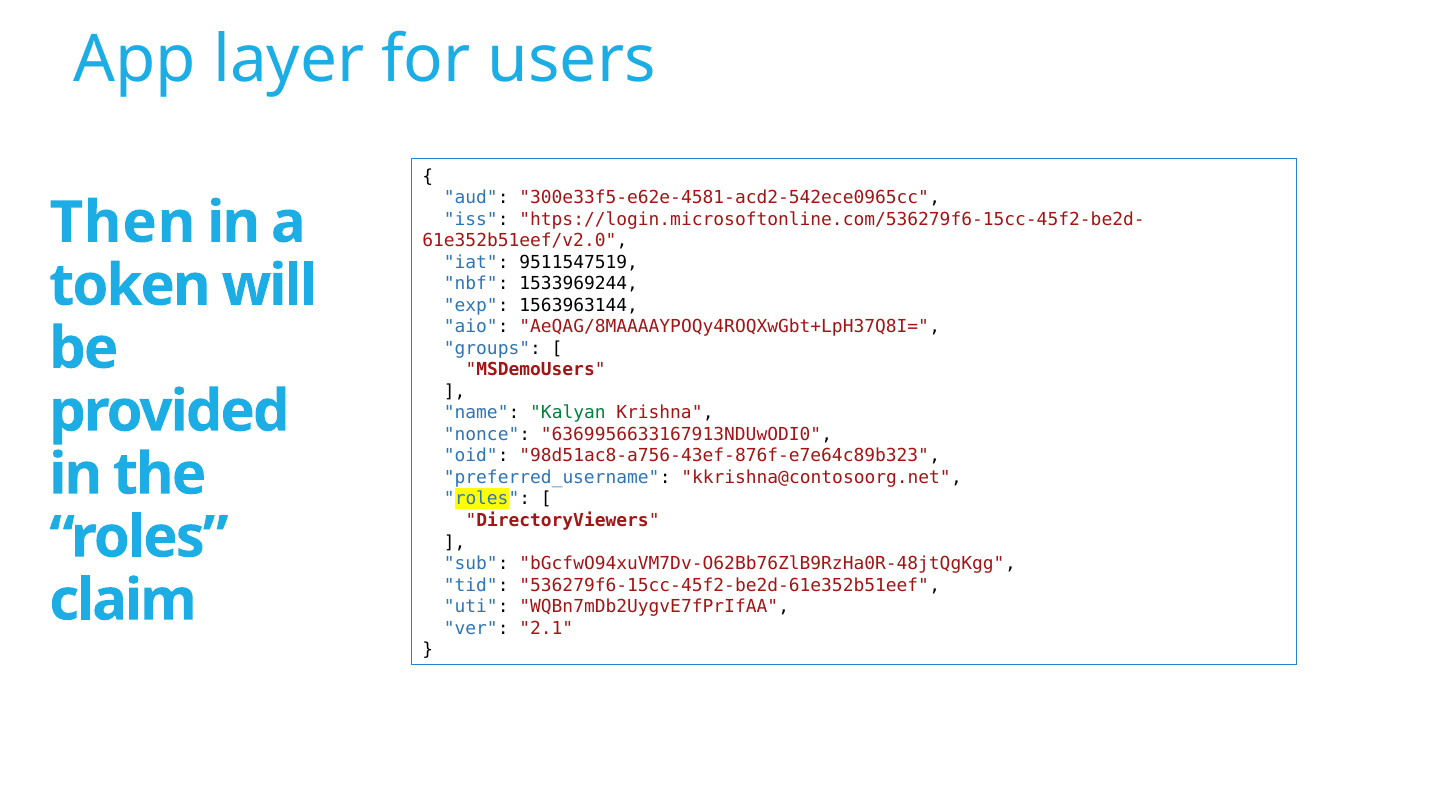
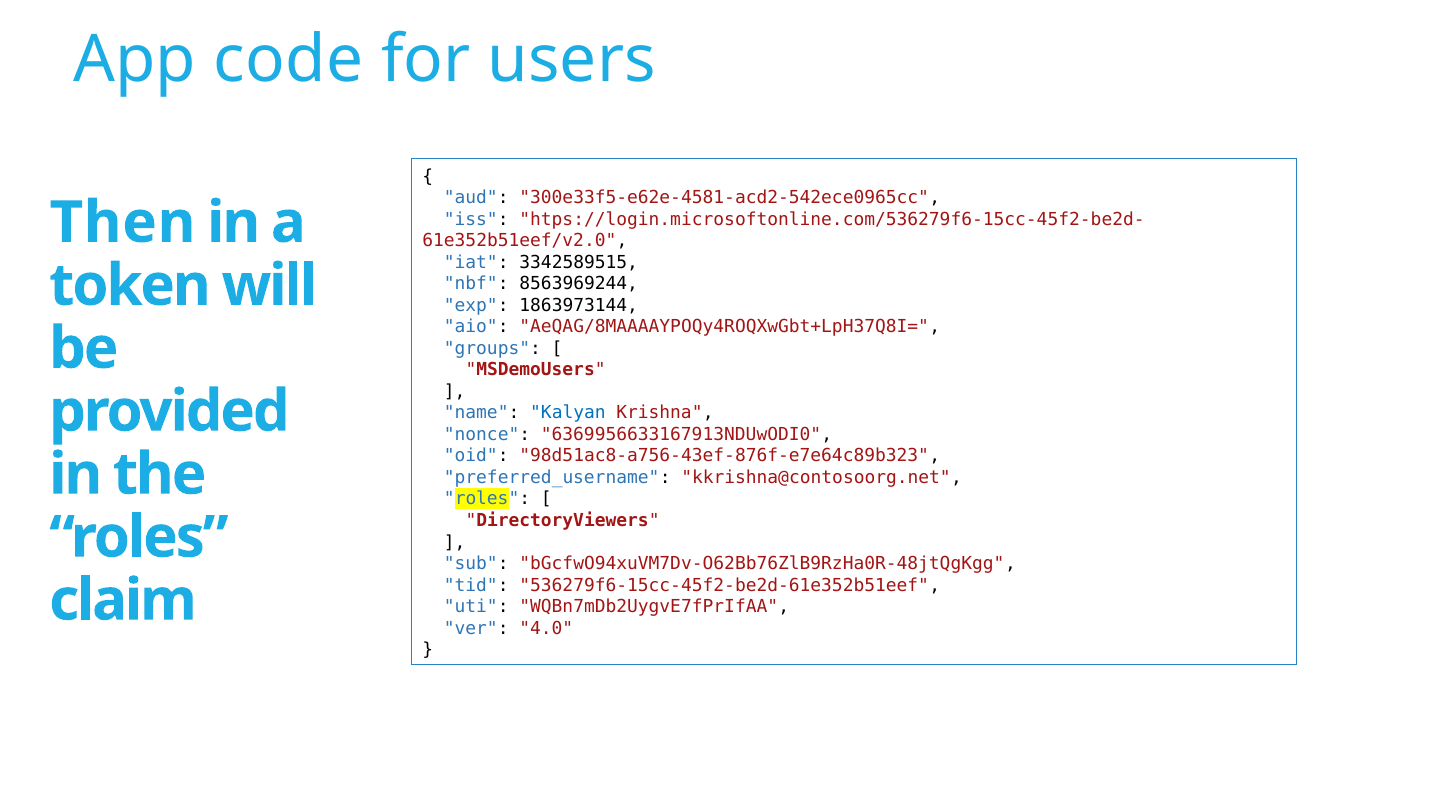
layer: layer -> code
9511547519: 9511547519 -> 3342589515
1533969244: 1533969244 -> 8563969244
1563963144: 1563963144 -> 1863973144
Kalyan colour: green -> blue
2.1: 2.1 -> 4.0
